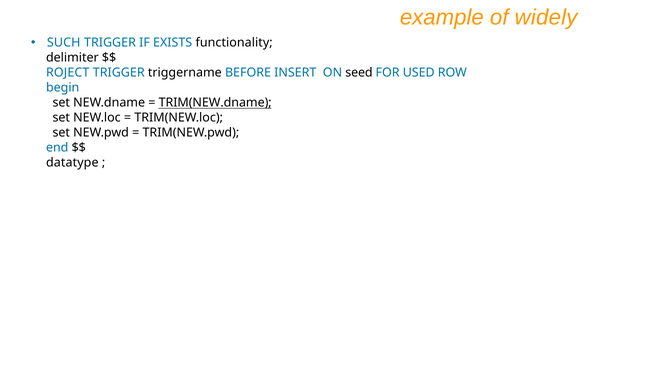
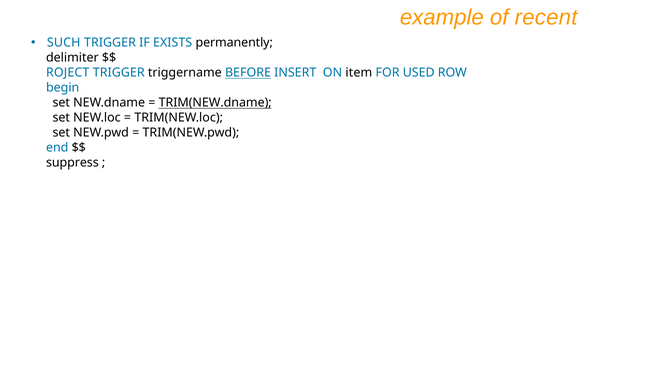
widely: widely -> recent
functionality: functionality -> permanently
BEFORE underline: none -> present
seed: seed -> item
datatype: datatype -> suppress
